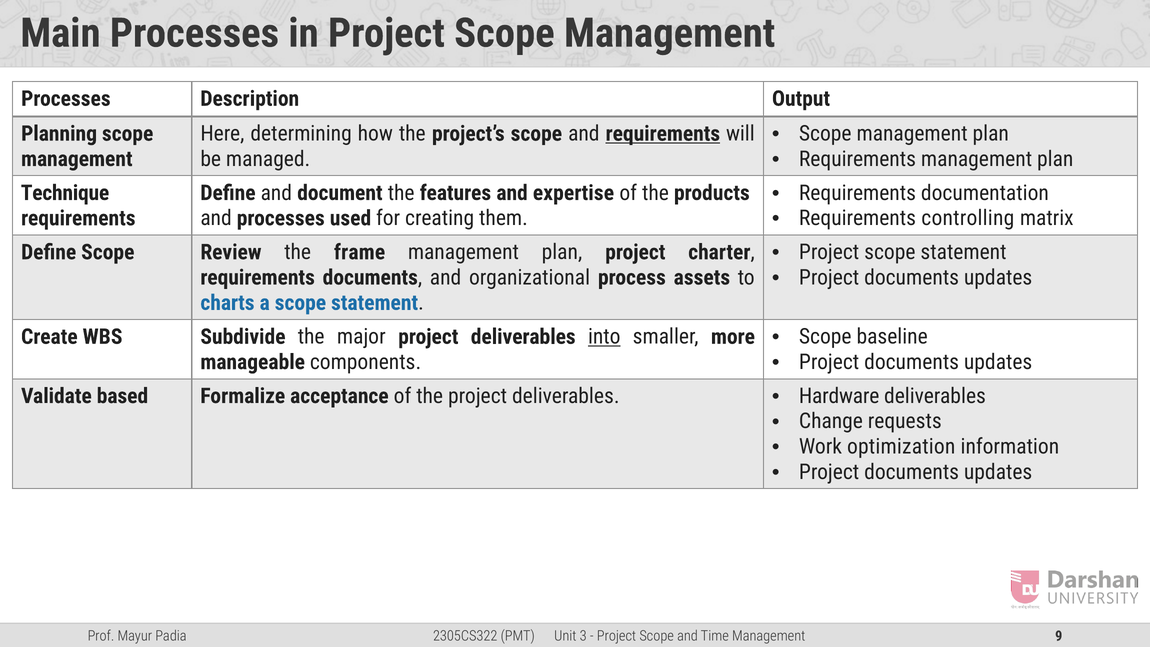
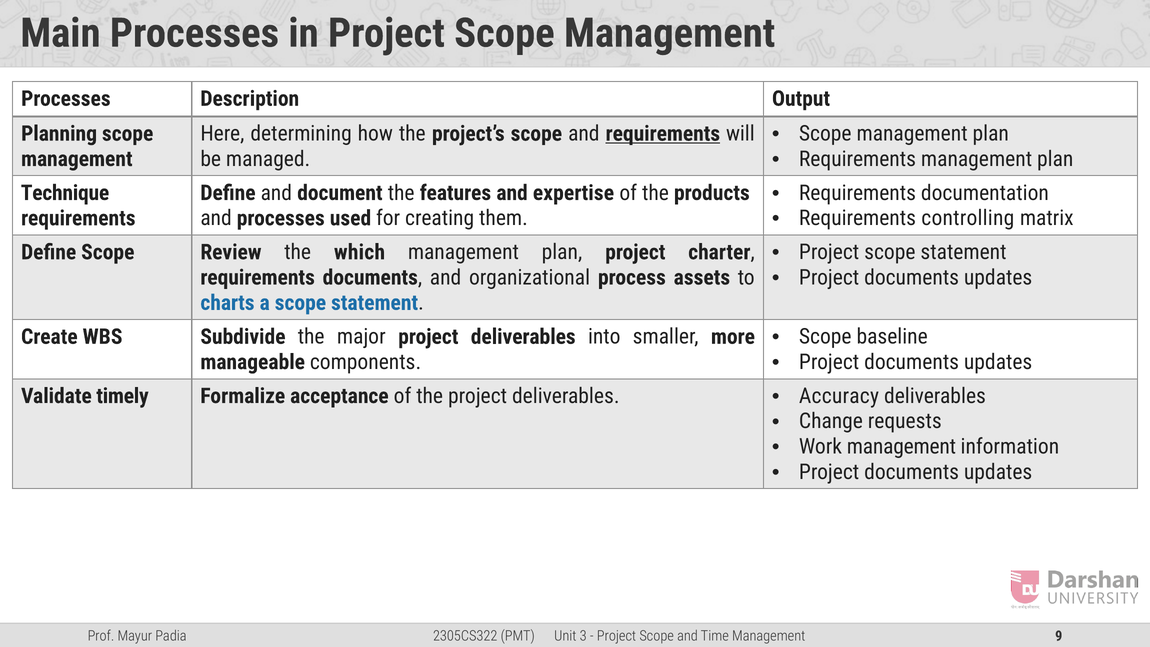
frame: frame -> which
into underline: present -> none
based: based -> timely
Hardware: Hardware -> Accuracy
Work optimization: optimization -> management
